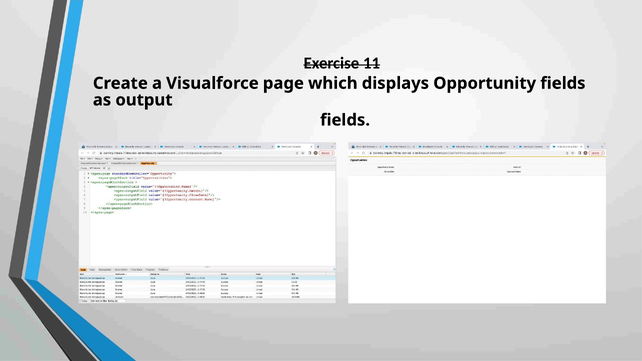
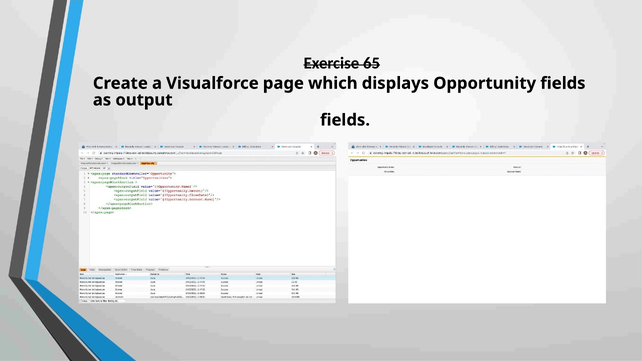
11: 11 -> 65
